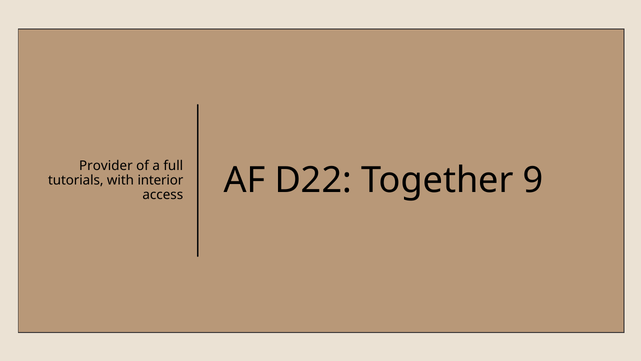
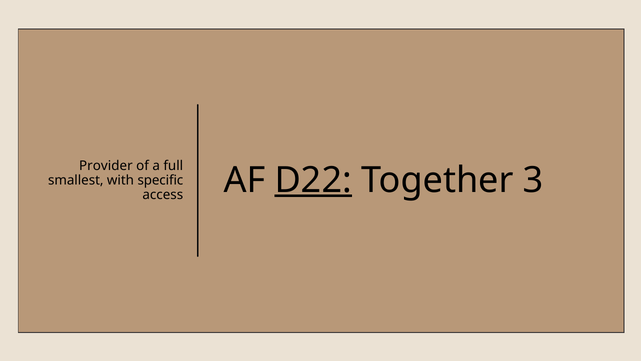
tutorials: tutorials -> smallest
interior: interior -> specific
D22 underline: none -> present
9: 9 -> 3
